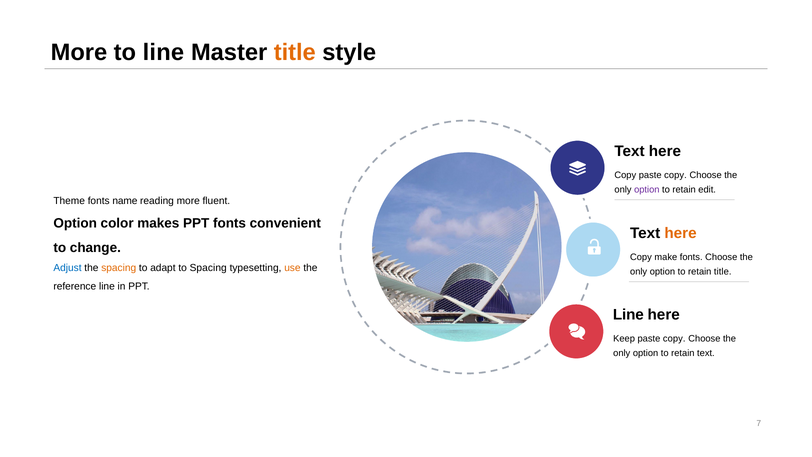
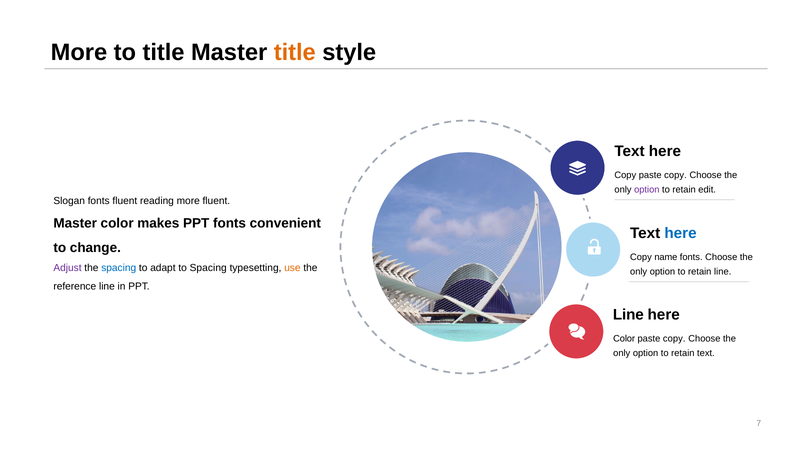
to line: line -> title
Theme: Theme -> Slogan
fonts name: name -> fluent
Option at (75, 223): Option -> Master
here at (681, 233) colour: orange -> blue
make: make -> name
Adjust colour: blue -> purple
spacing at (119, 268) colour: orange -> blue
retain title: title -> line
Keep at (624, 339): Keep -> Color
